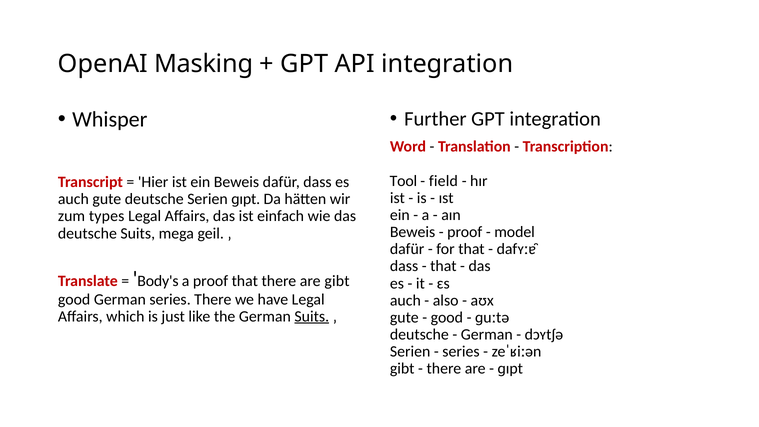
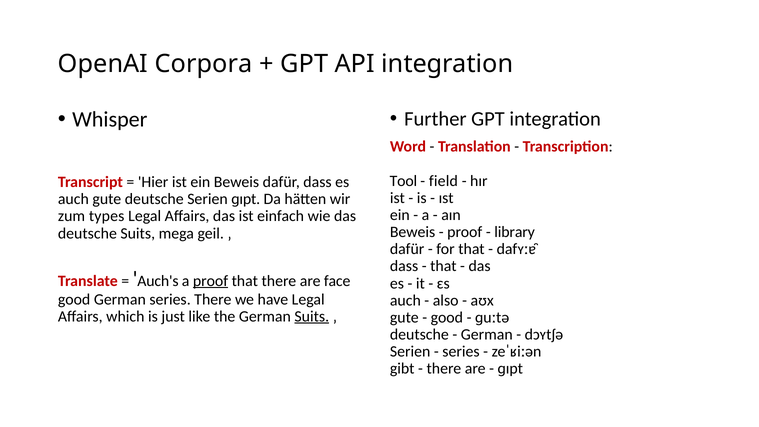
Masking: Masking -> Corpora
model: model -> library
Body's: Body's -> Auch's
proof at (210, 281) underline: none -> present
are gibt: gibt -> face
